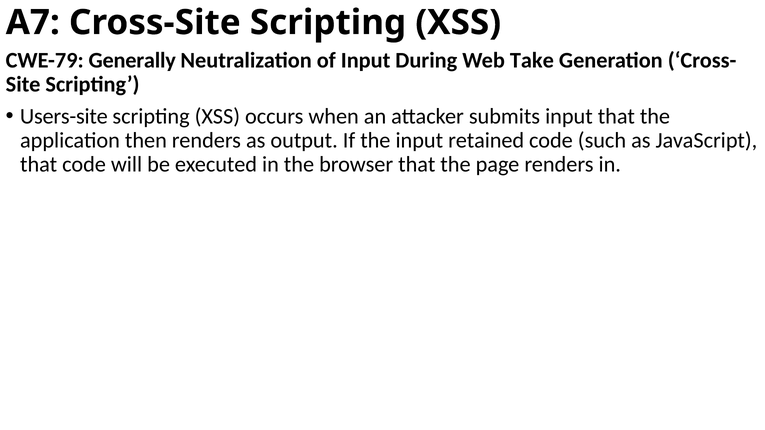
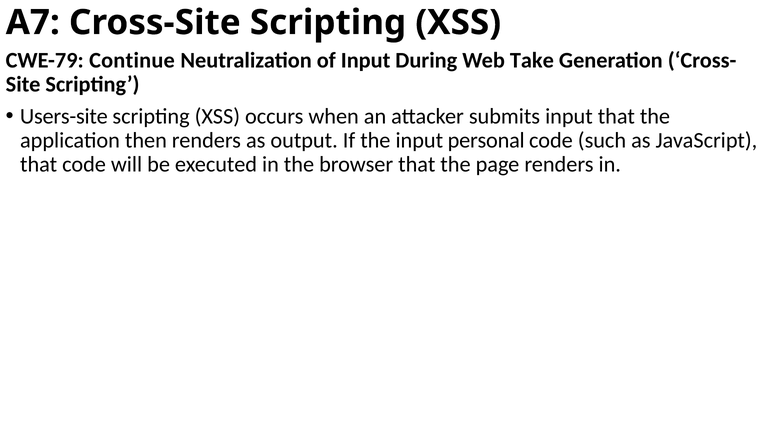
Generally: Generally -> Continue
retained: retained -> personal
